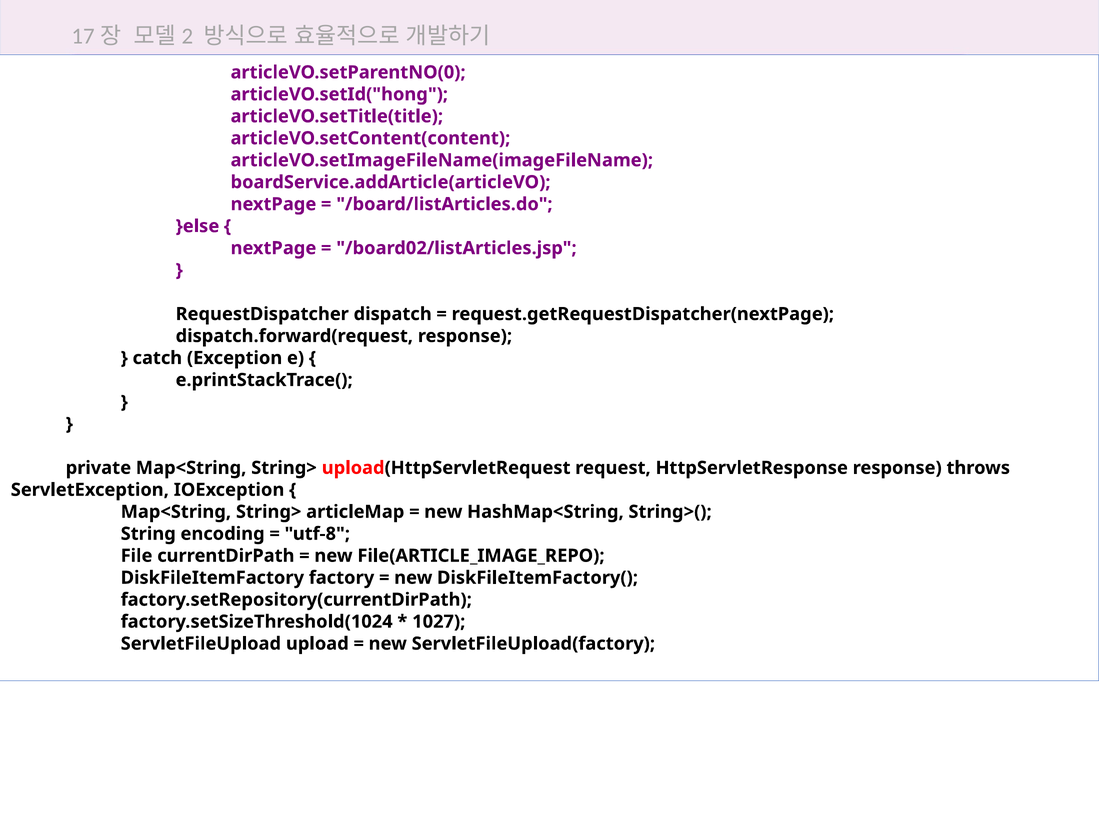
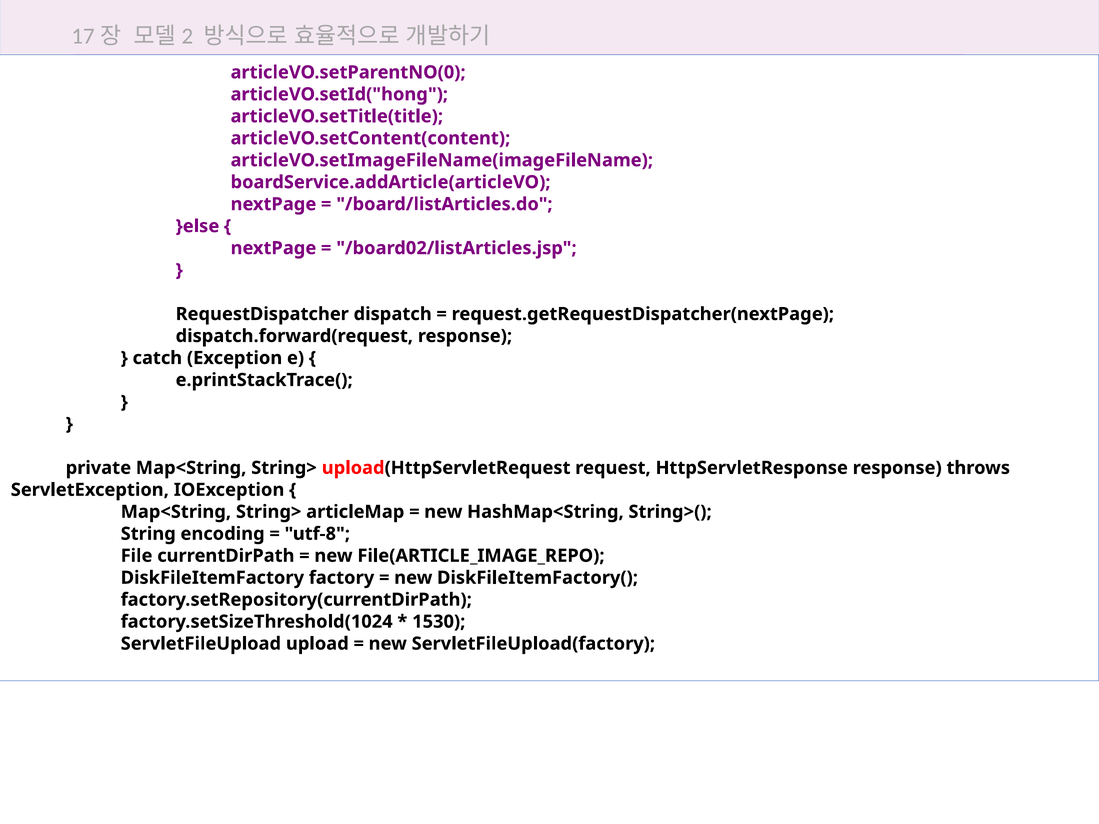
1027: 1027 -> 1530
